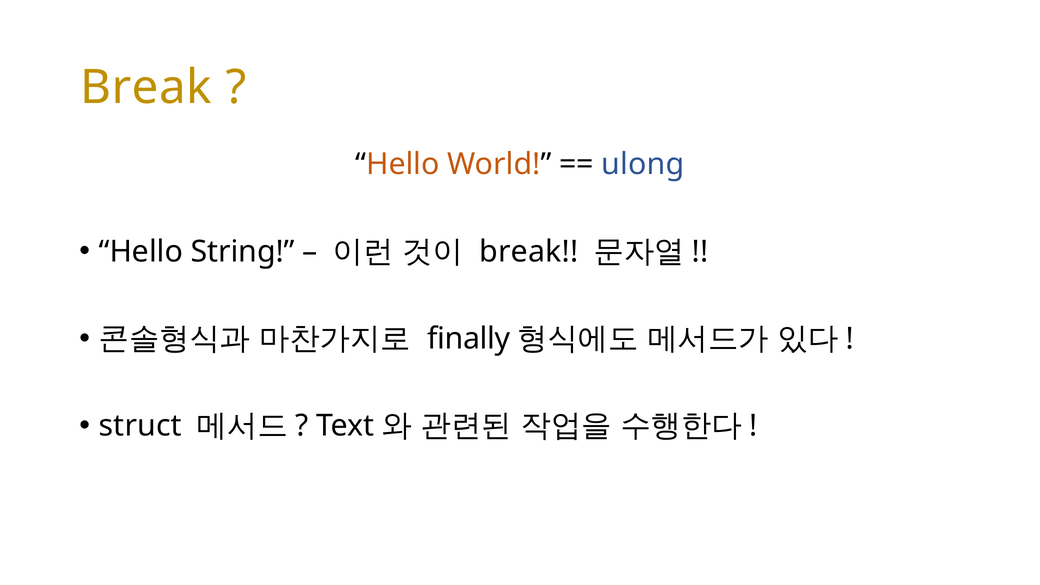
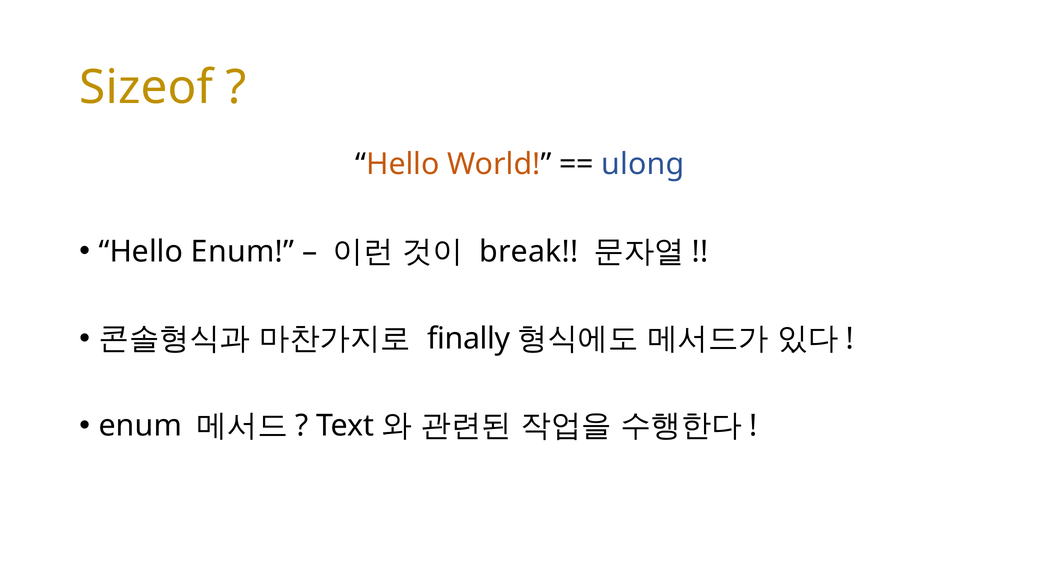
Break at (146, 87): Break -> Sizeof
Hello String: String -> Enum
struct at (140, 426): struct -> enum
